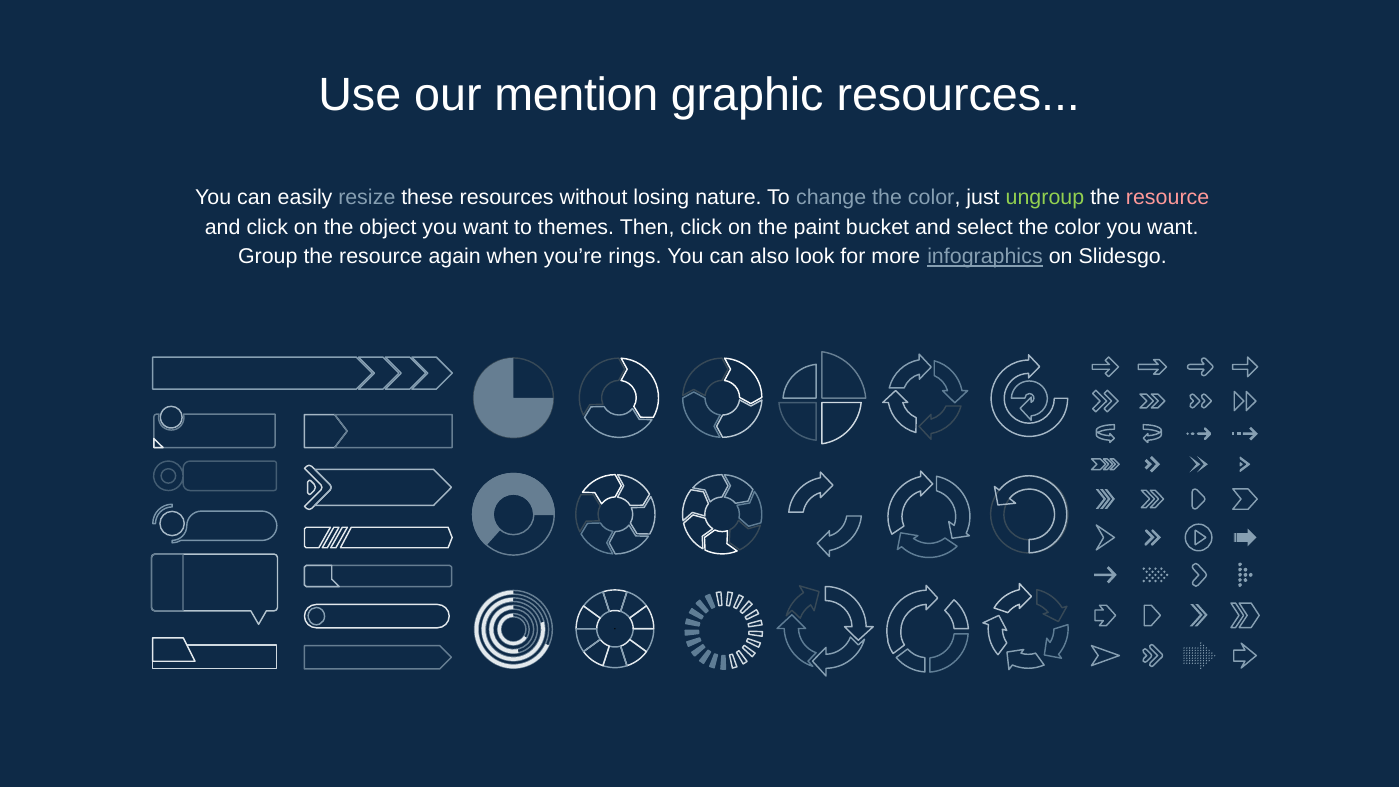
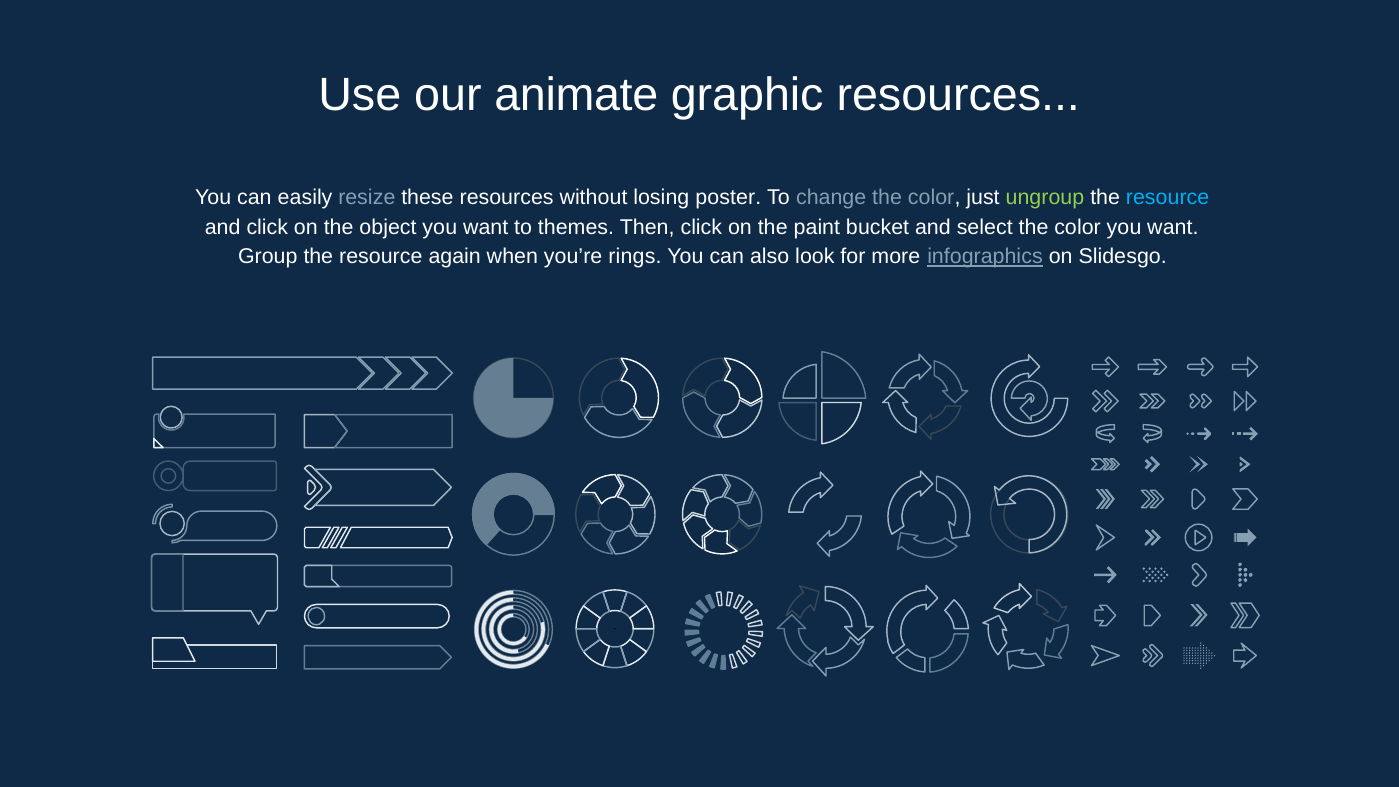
mention: mention -> animate
nature: nature -> poster
resource at (1168, 198) colour: pink -> light blue
